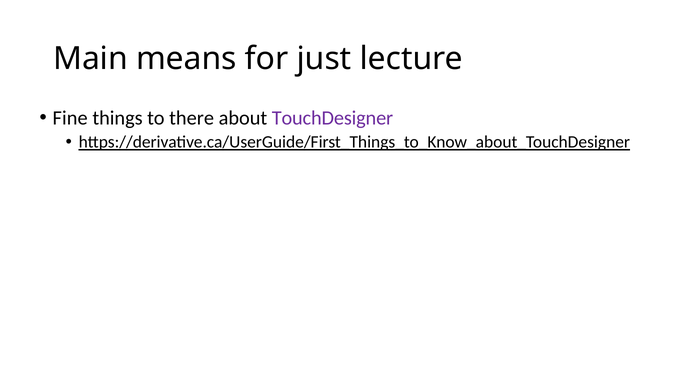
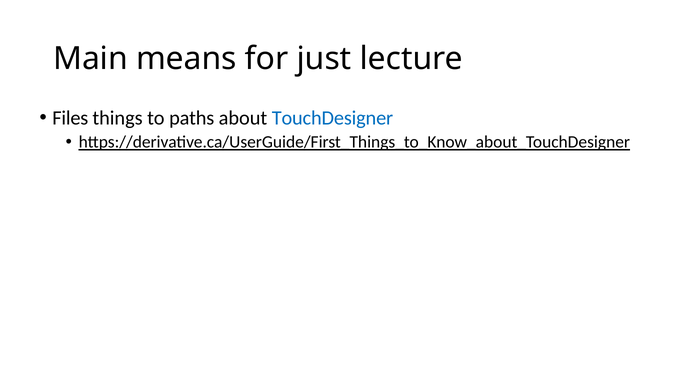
Fine: Fine -> Files
there: there -> paths
TouchDesigner colour: purple -> blue
